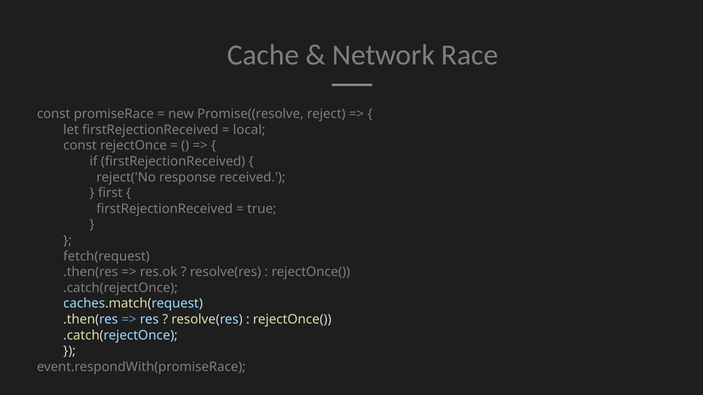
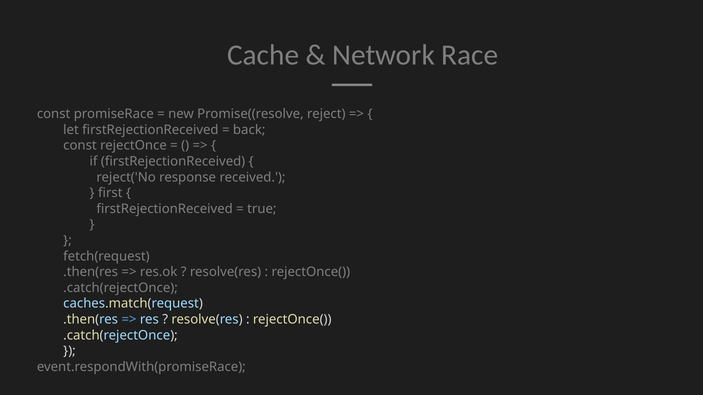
local: local -> back
